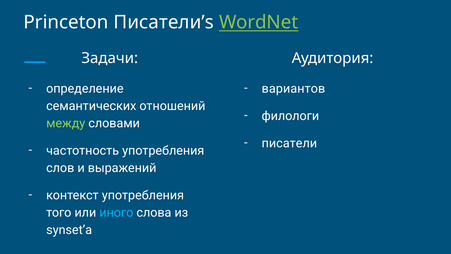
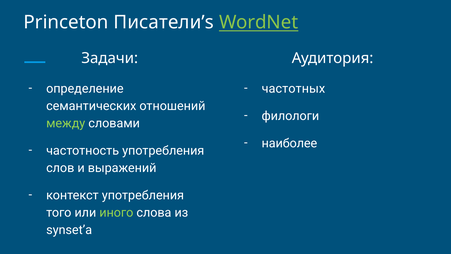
вариантов: вариантов -> частотных
писатели: писатели -> наиболее
иного colour: light blue -> light green
